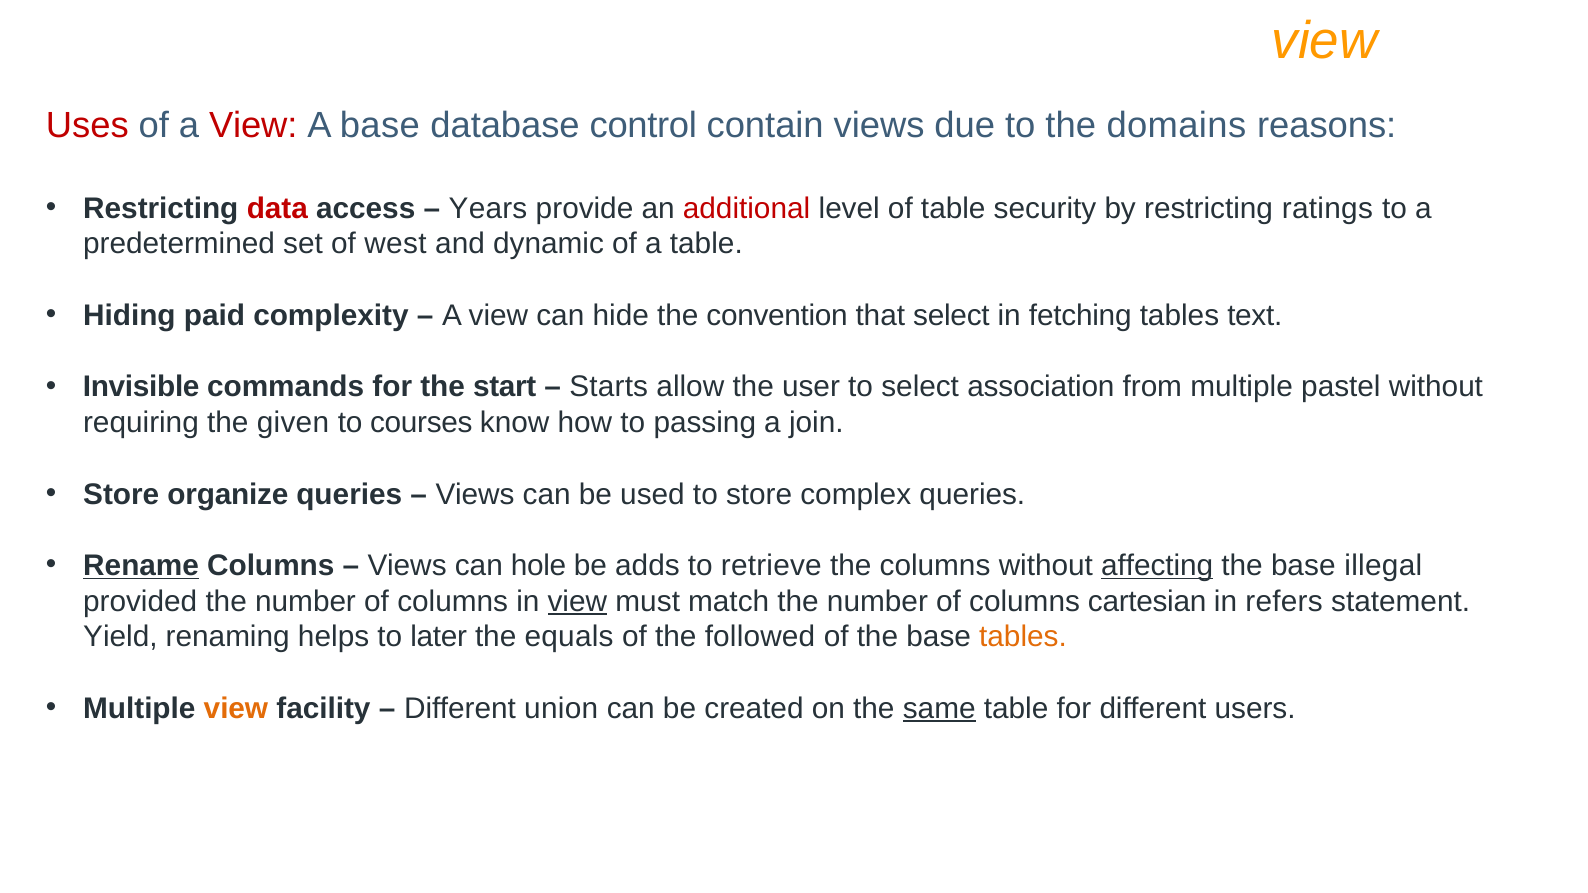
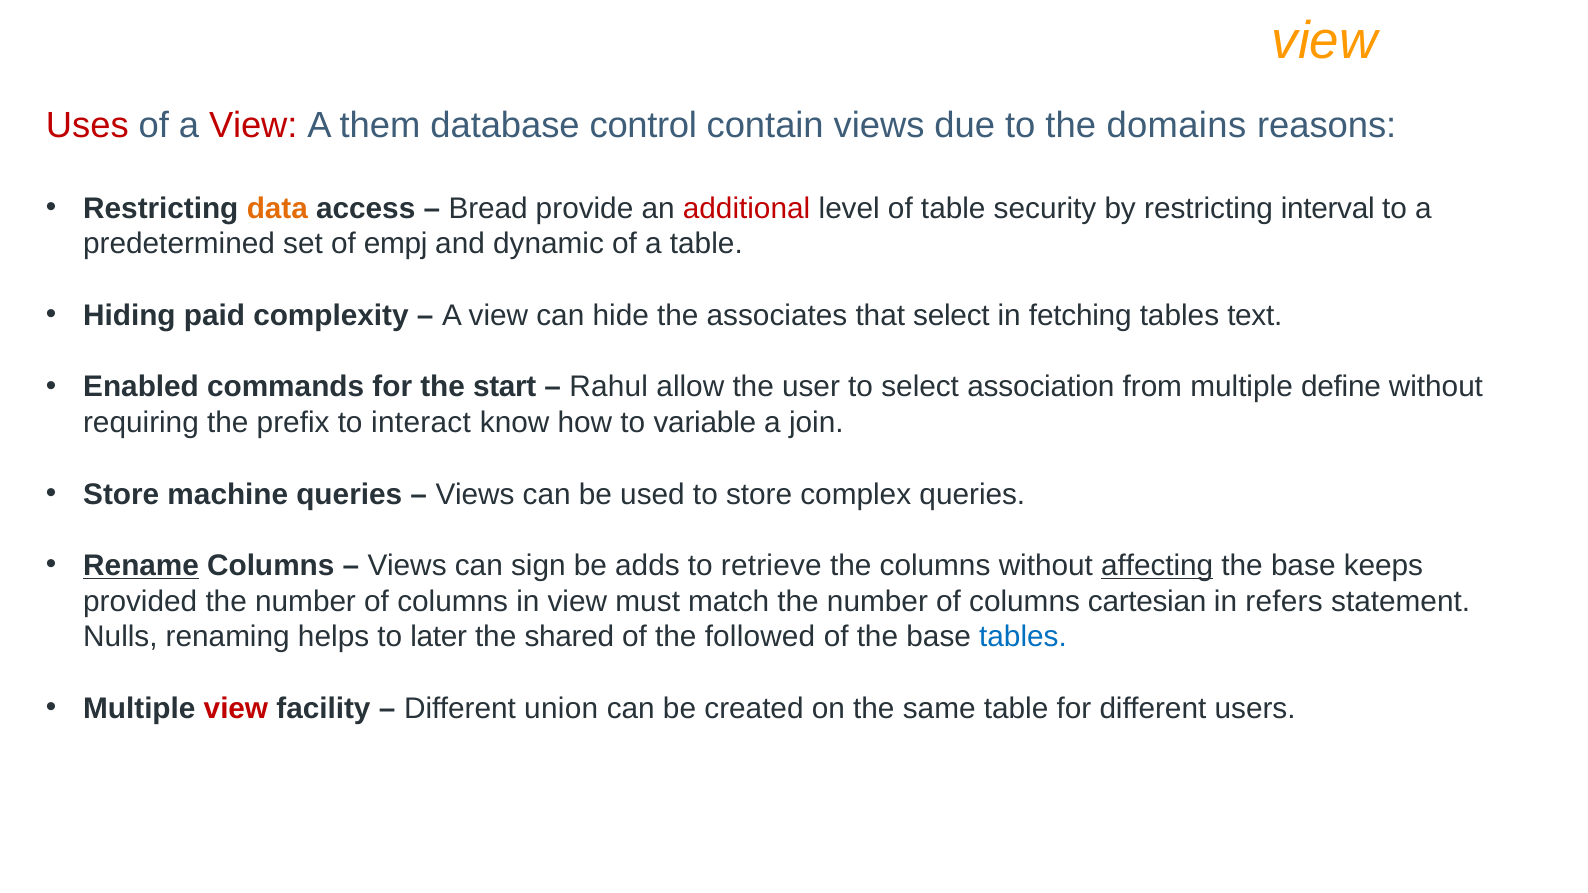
A base: base -> them
data colour: red -> orange
Years: Years -> Bread
ratings: ratings -> interval
west: west -> empj
convention: convention -> associates
Invisible: Invisible -> Enabled
Starts: Starts -> Rahul
pastel: pastel -> define
given: given -> prefix
courses: courses -> interact
passing: passing -> variable
organize: organize -> machine
hole: hole -> sign
illegal: illegal -> keeps
view at (577, 602) underline: present -> none
Yield: Yield -> Nulls
equals: equals -> shared
tables at (1023, 637) colour: orange -> blue
view at (236, 709) colour: orange -> red
same underline: present -> none
